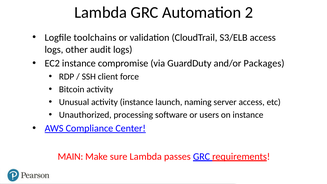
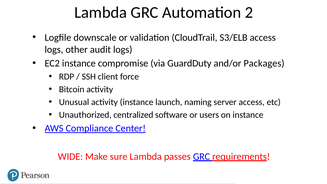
toolchains: toolchains -> downscale
processing: processing -> centralized
MAIN: MAIN -> WIDE
